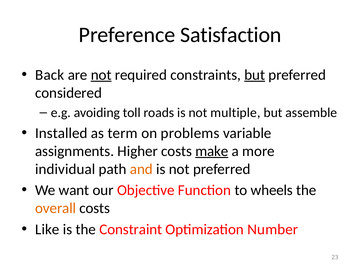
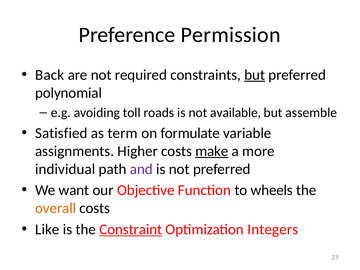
Satisfaction: Satisfaction -> Permission
not at (101, 75) underline: present -> none
considered: considered -> polynomial
multiple: multiple -> available
Installed: Installed -> Satisfied
problems: problems -> formulate
and colour: orange -> purple
Constraint underline: none -> present
Number: Number -> Integers
